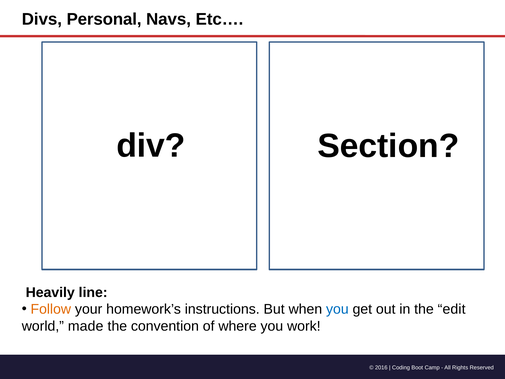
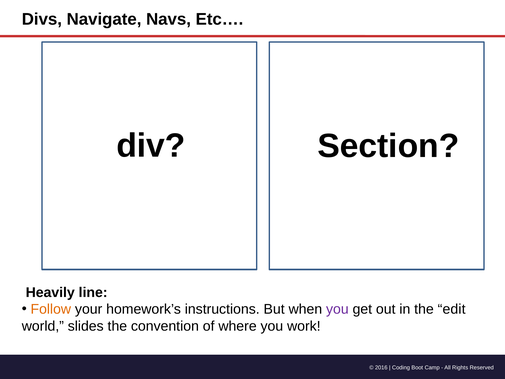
Personal: Personal -> Navigate
you at (337, 309) colour: blue -> purple
made: made -> slides
